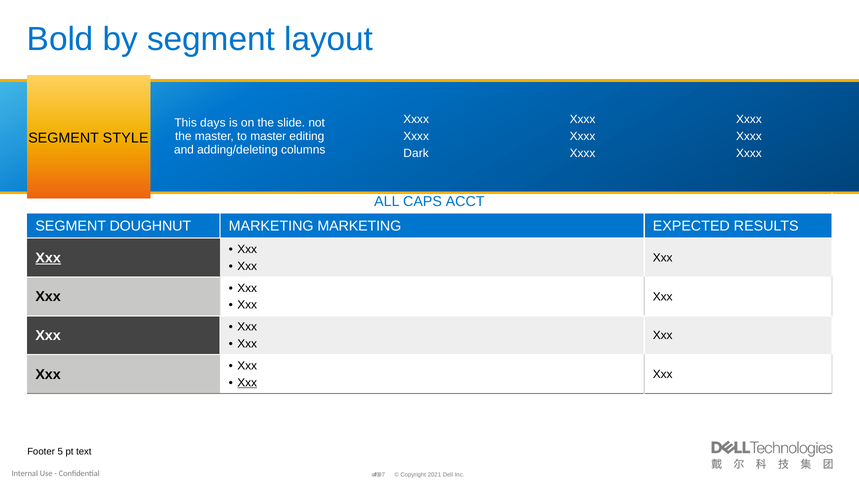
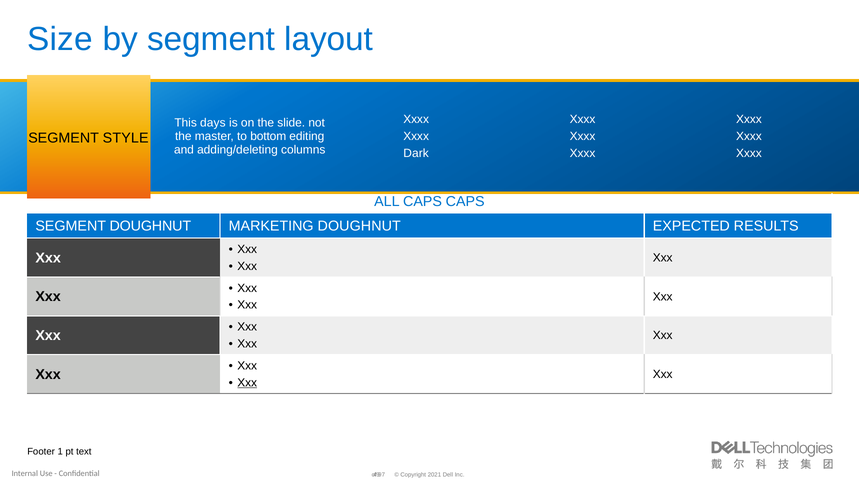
Bold: Bold -> Size
to master: master -> bottom
CAPS ACCT: ACCT -> CAPS
MARKETING MARKETING: MARKETING -> DOUGHNUT
Xxx at (48, 258) underline: present -> none
5: 5 -> 1
